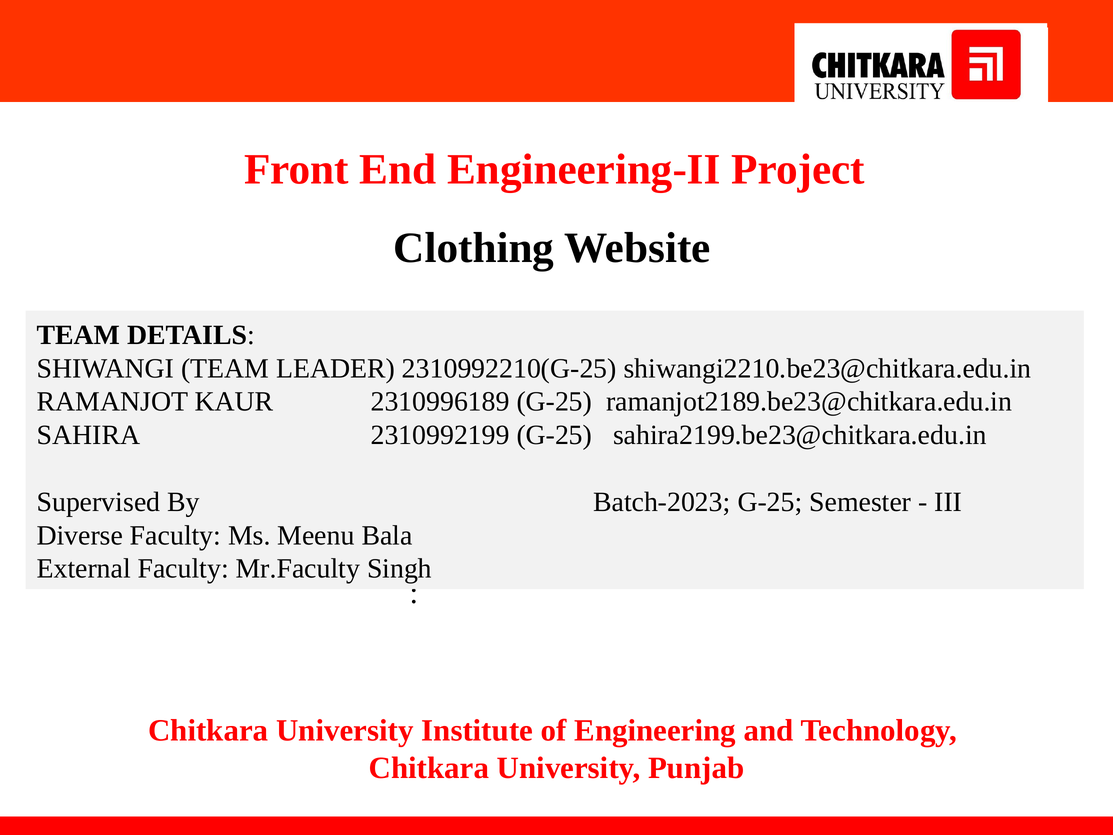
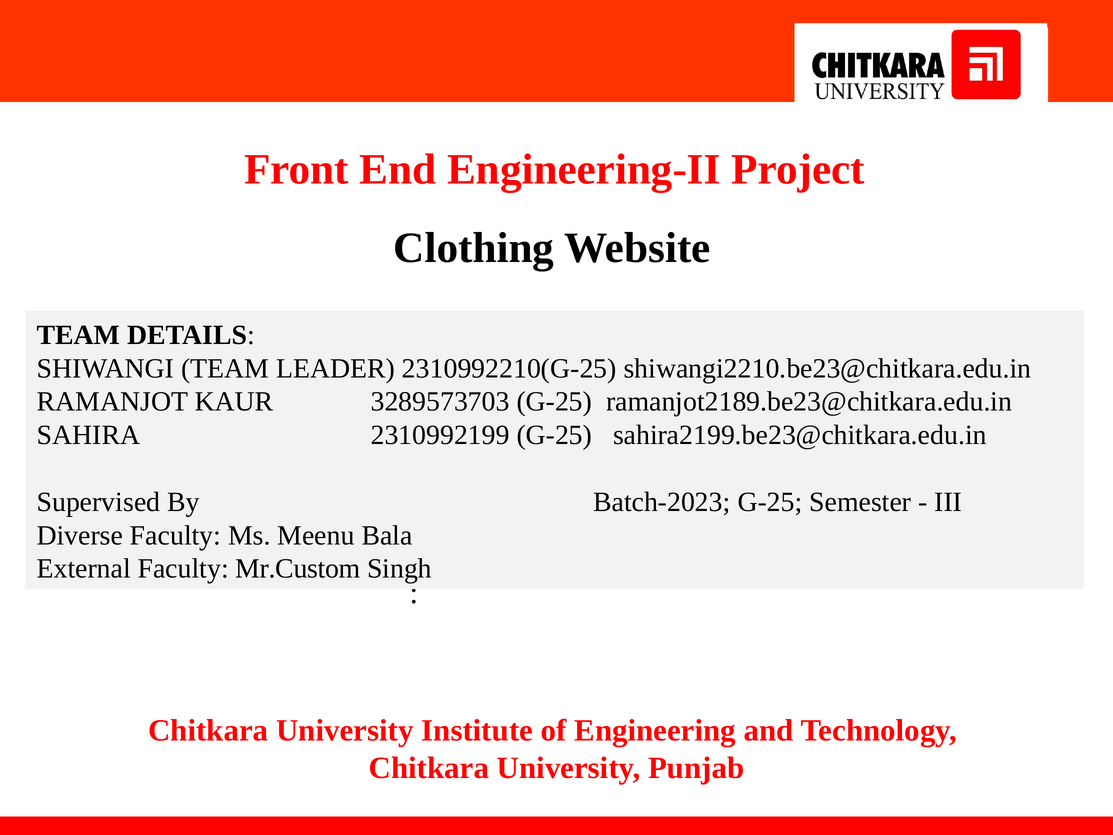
2310996189: 2310996189 -> 3289573703
Mr.Faculty: Mr.Faculty -> Mr.Custom
